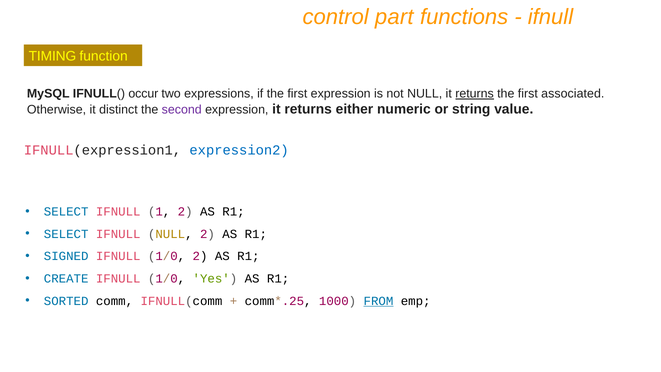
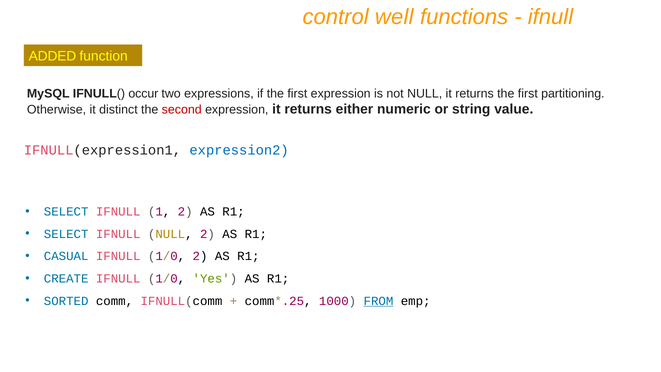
part: part -> well
TIMING: TIMING -> ADDED
returns at (475, 94) underline: present -> none
associated: associated -> partitioning
second colour: purple -> red
SIGNED: SIGNED -> CASUAL
